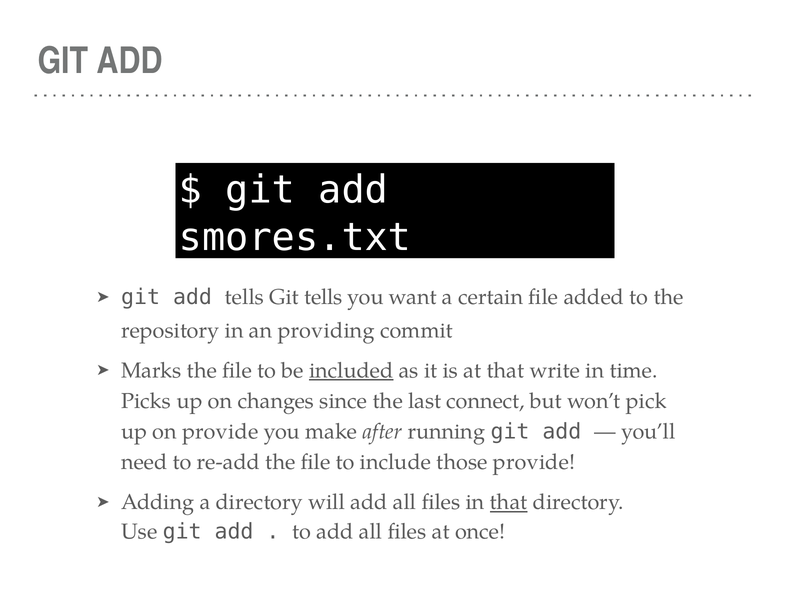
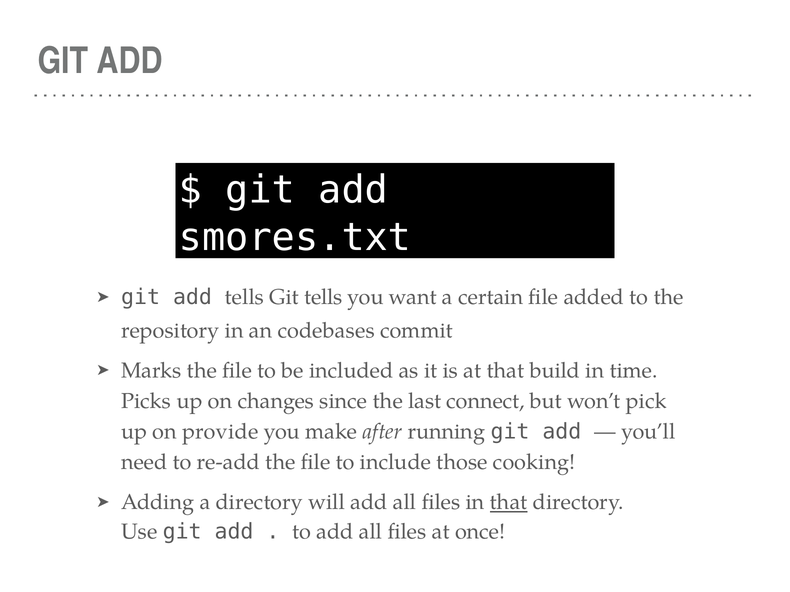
providing: providing -> codebases
included underline: present -> none
write: write -> build
those provide: provide -> cooking
